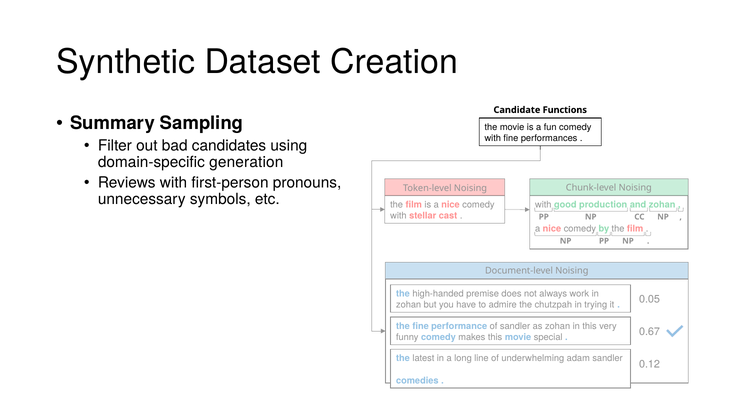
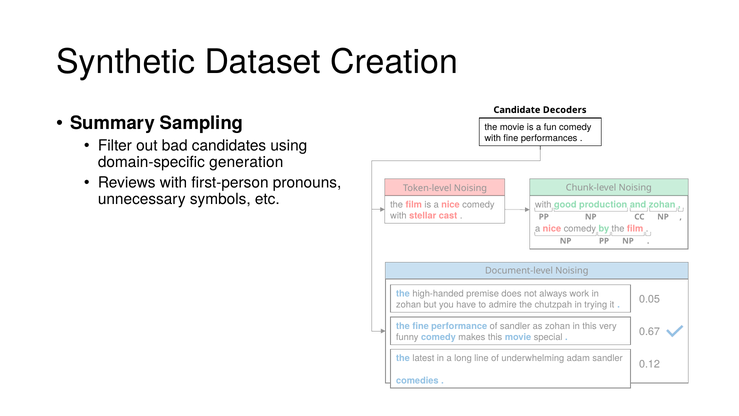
Functions: Functions -> Decoders
